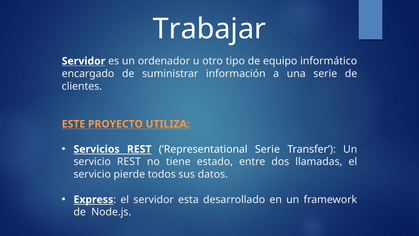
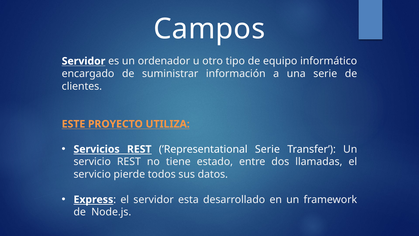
Trabajar: Trabajar -> Campos
